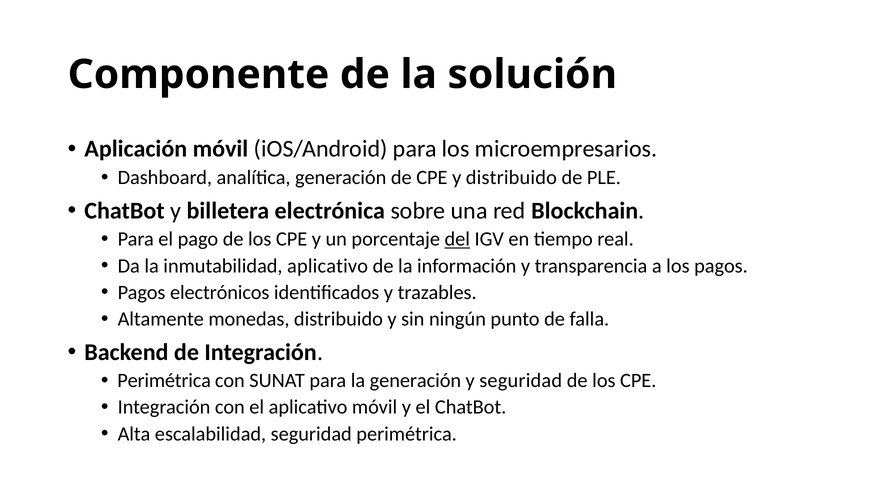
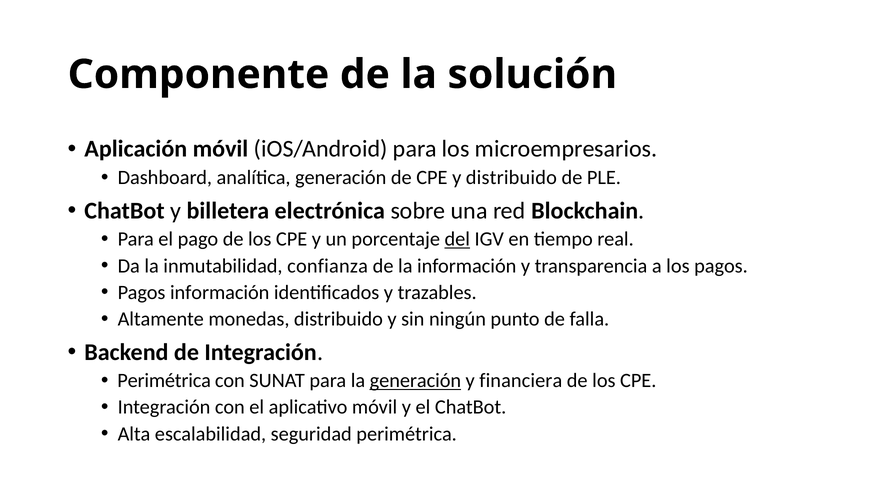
inmutabilidad aplicativo: aplicativo -> confianza
Pagos electrónicos: electrónicos -> información
generación at (415, 381) underline: none -> present
y seguridad: seguridad -> financiera
